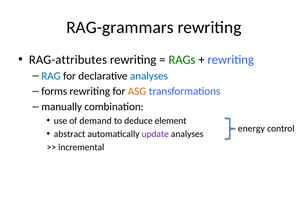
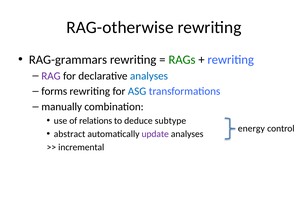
RAG-grammars: RAG-grammars -> RAG-otherwise
RAG-attributes: RAG-attributes -> RAG-grammars
RAG colour: blue -> purple
ASG colour: orange -> blue
demand: demand -> relations
element: element -> subtype
